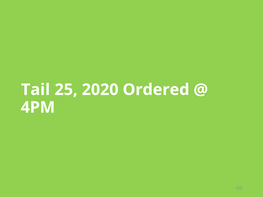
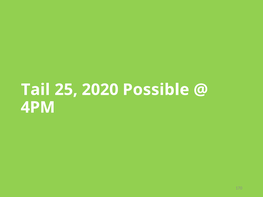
Ordered: Ordered -> Possible
